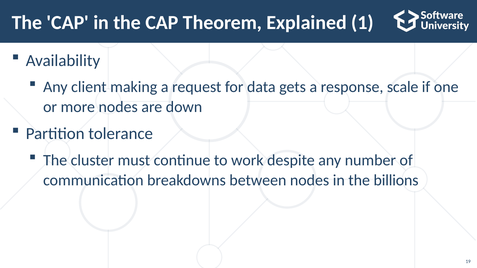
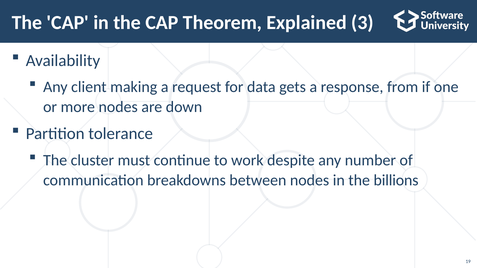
1: 1 -> 3
scale: scale -> from
